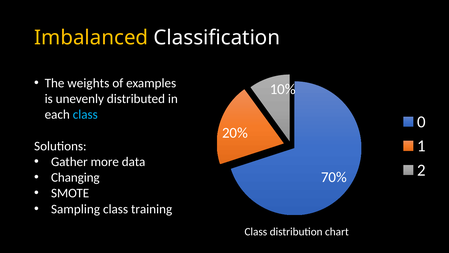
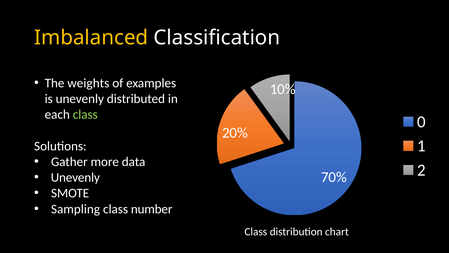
class at (85, 114) colour: light blue -> light green
Changing at (75, 177): Changing -> Unevenly
training: training -> number
